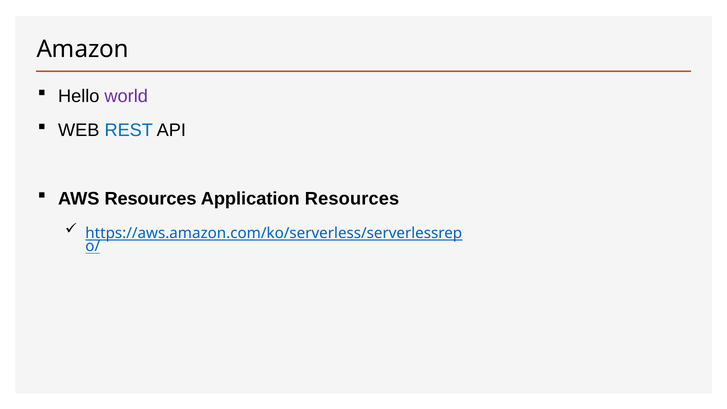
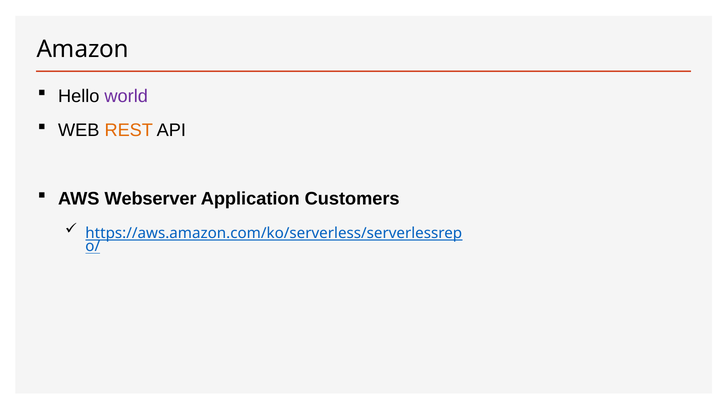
REST colour: blue -> orange
AWS Resources: Resources -> Webserver
Application Resources: Resources -> Customers
